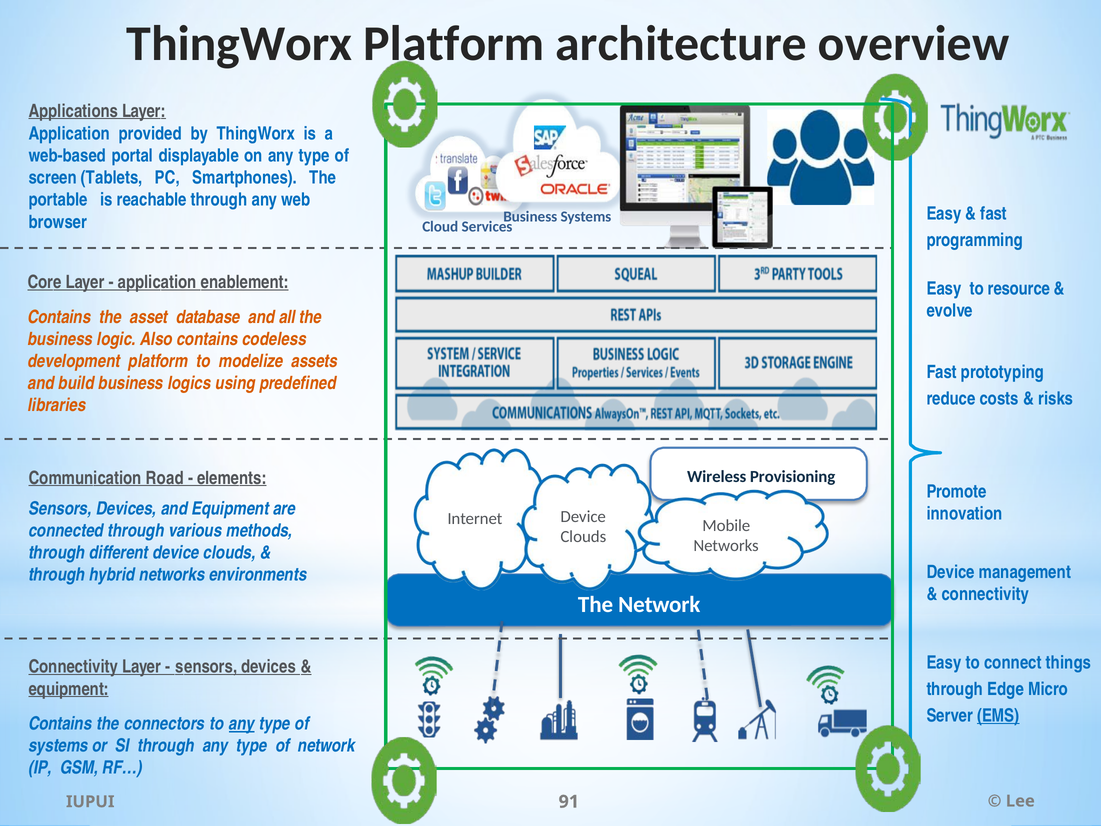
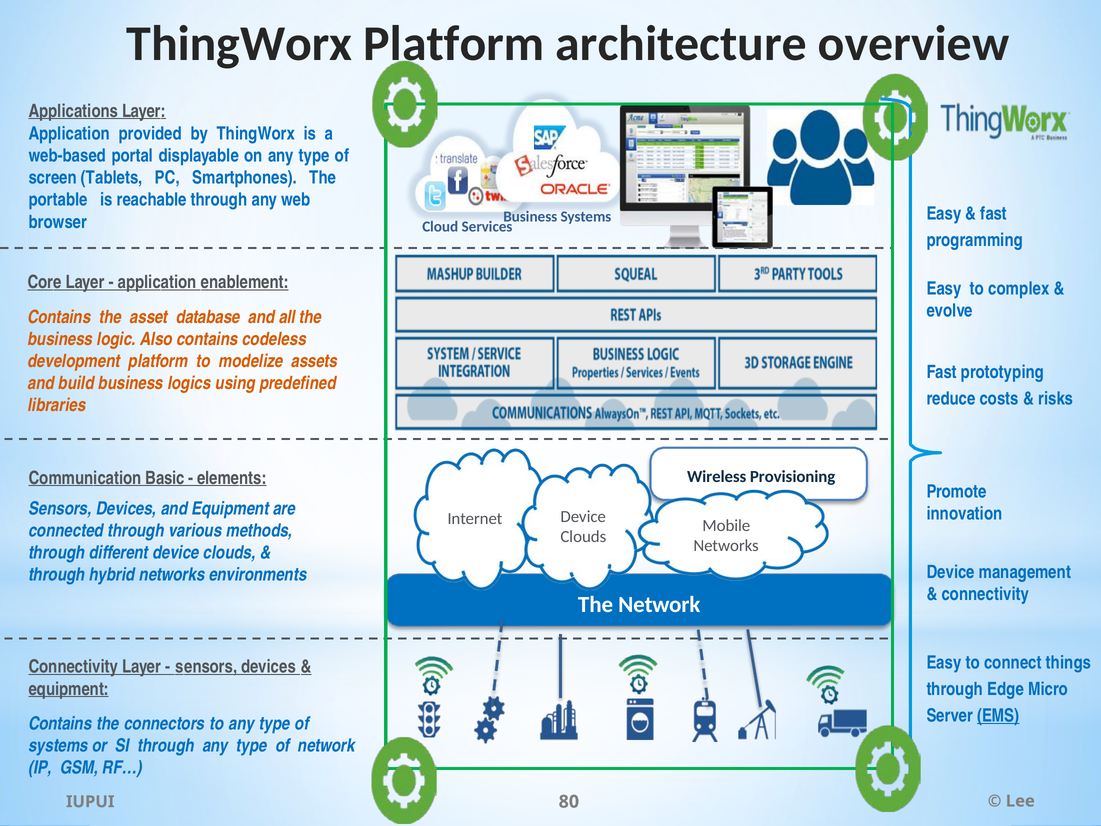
resource: resource -> complex
Road: Road -> Basic
any at (242, 724) underline: present -> none
91: 91 -> 80
